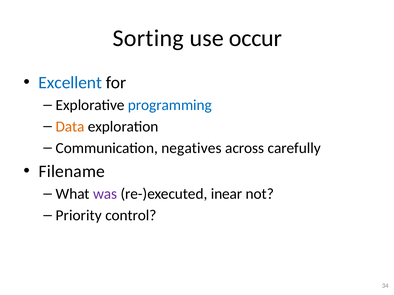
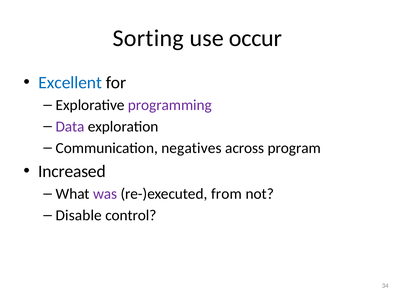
programming colour: blue -> purple
Data colour: orange -> purple
carefully: carefully -> program
Filename: Filename -> Increased
inear: inear -> from
Priority: Priority -> Disable
